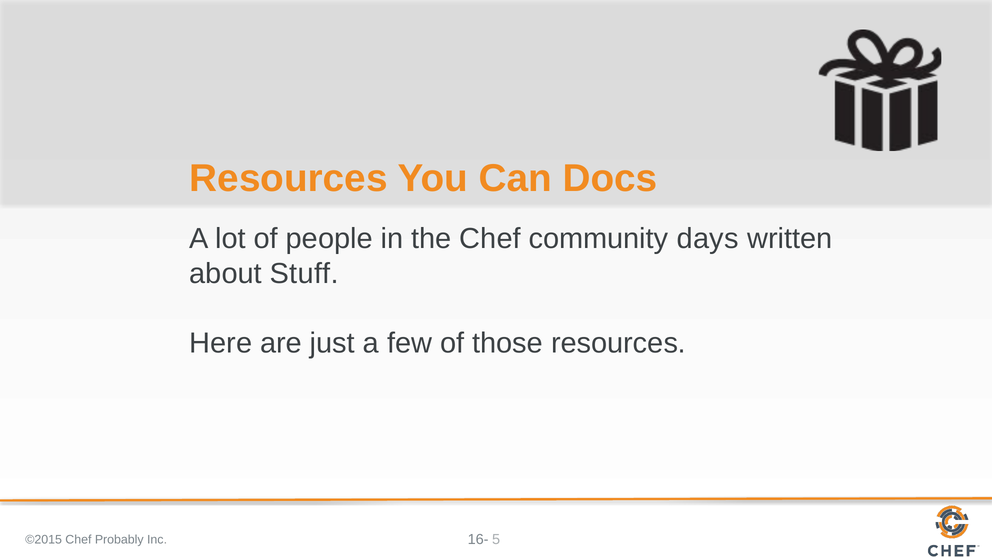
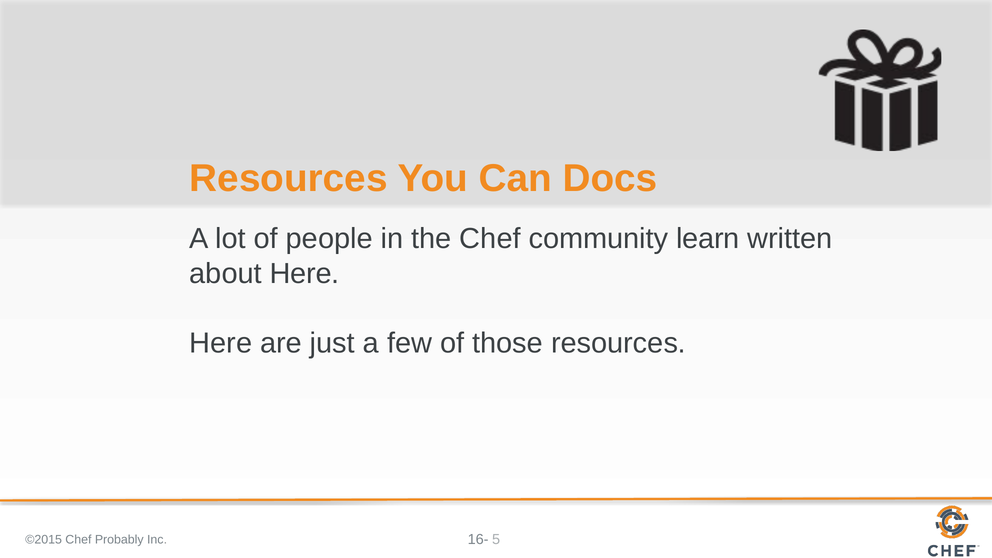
days: days -> learn
about Stuff: Stuff -> Here
